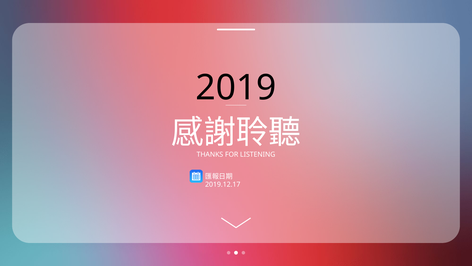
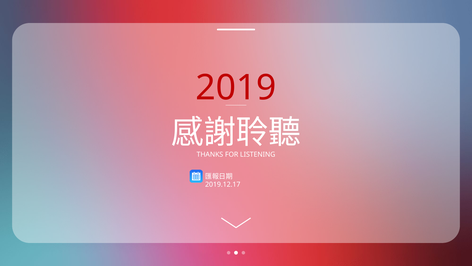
2019 colour: black -> red
